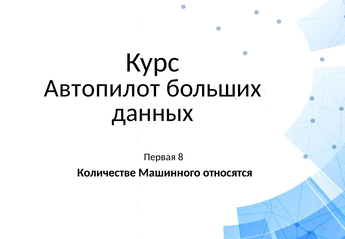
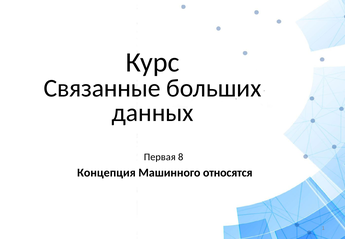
Автопилот: Автопилот -> Связанные
Количестве: Количестве -> Концепция
